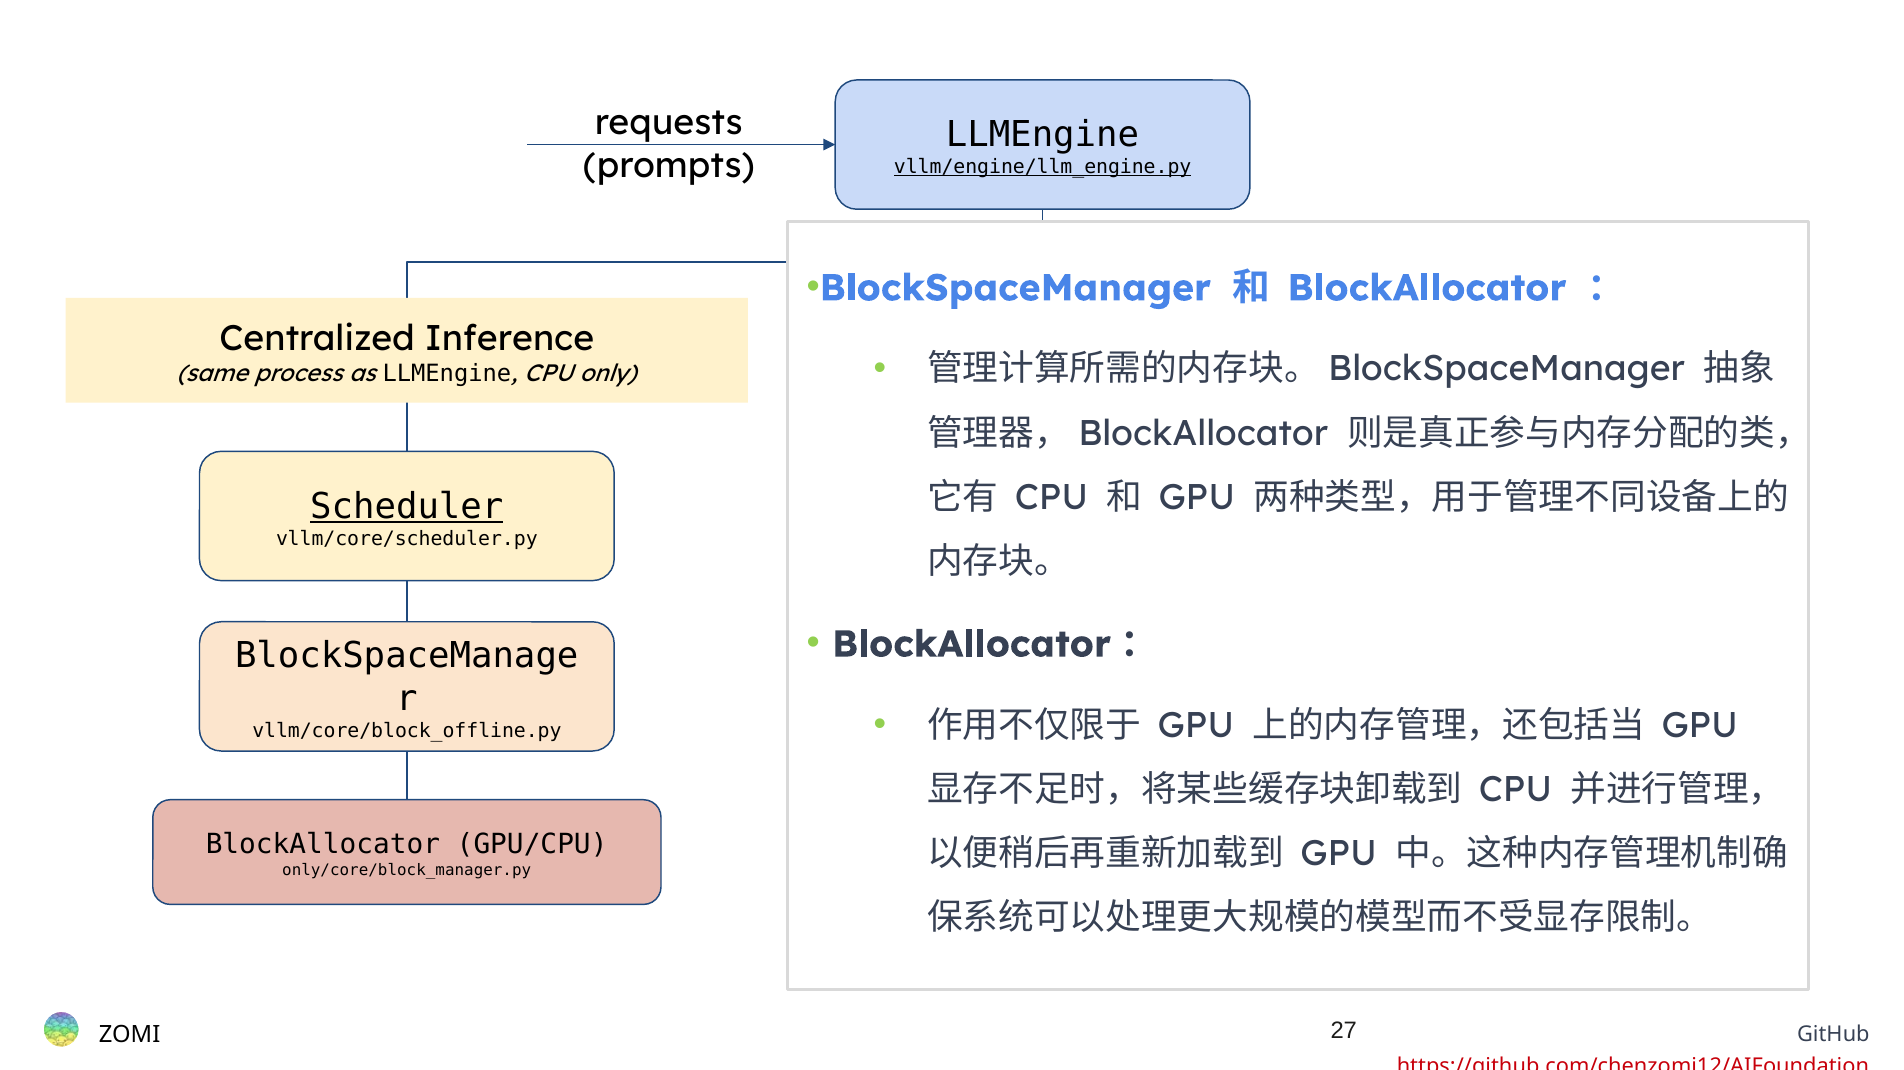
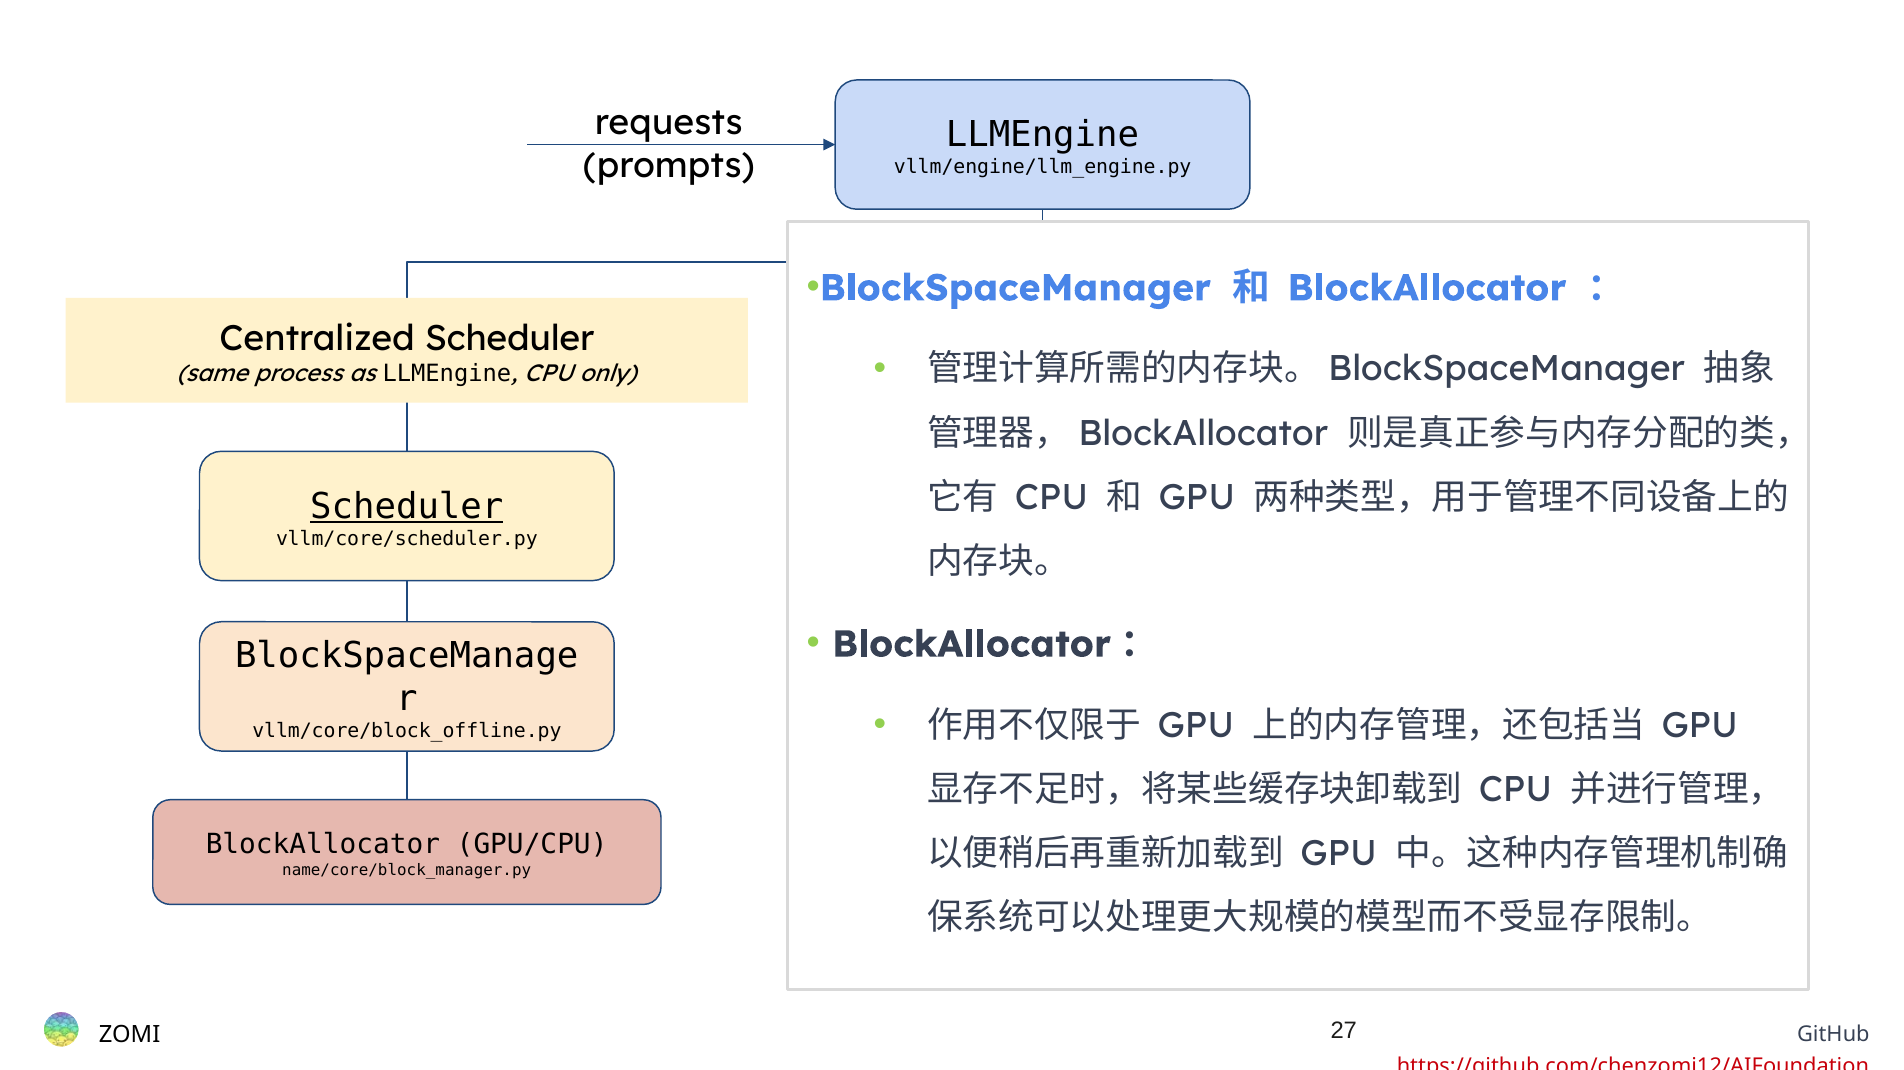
vllm/engine/llm_engine.py underline: present -> none
Centralized Inference: Inference -> Scheduler
only/core/block_manager.py: only/core/block_manager.py -> name/core/block_manager.py
